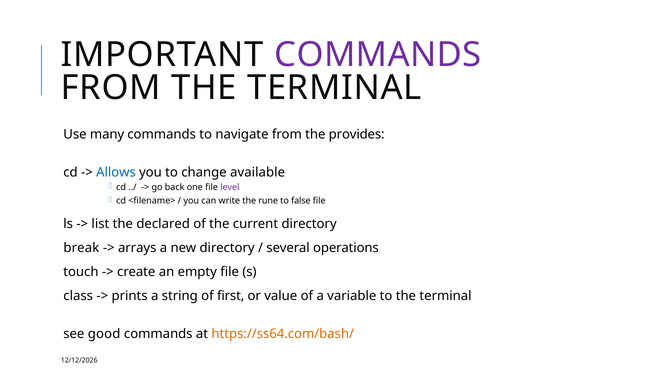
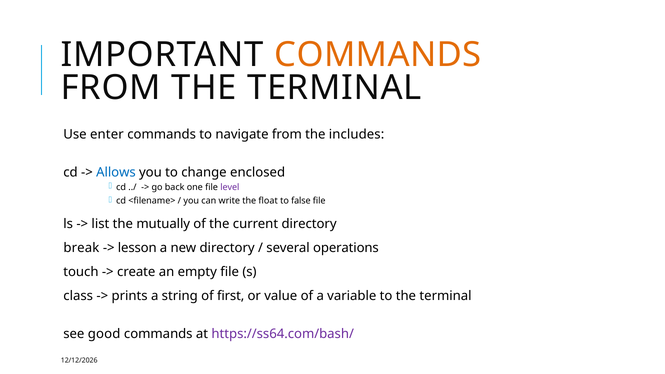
COMMANDS at (378, 55) colour: purple -> orange
many: many -> enter
provides: provides -> includes
available: available -> enclosed
rune: rune -> float
declared: declared -> mutually
arrays: arrays -> lesson
https://ss64.com/bash/ colour: orange -> purple
